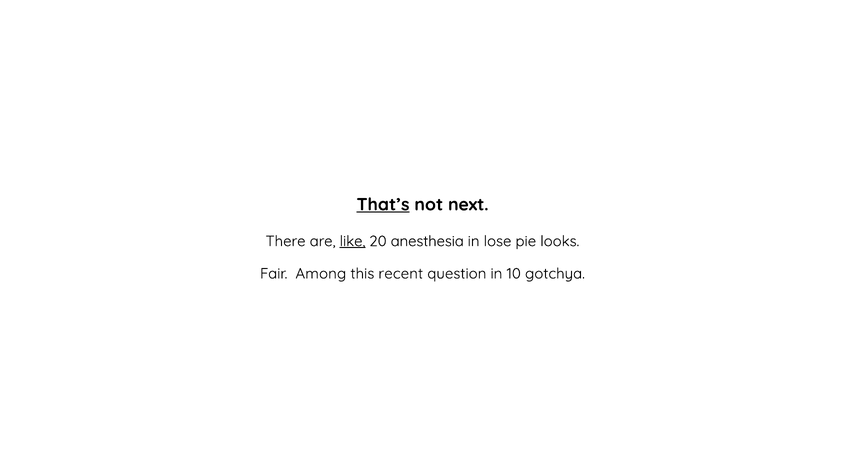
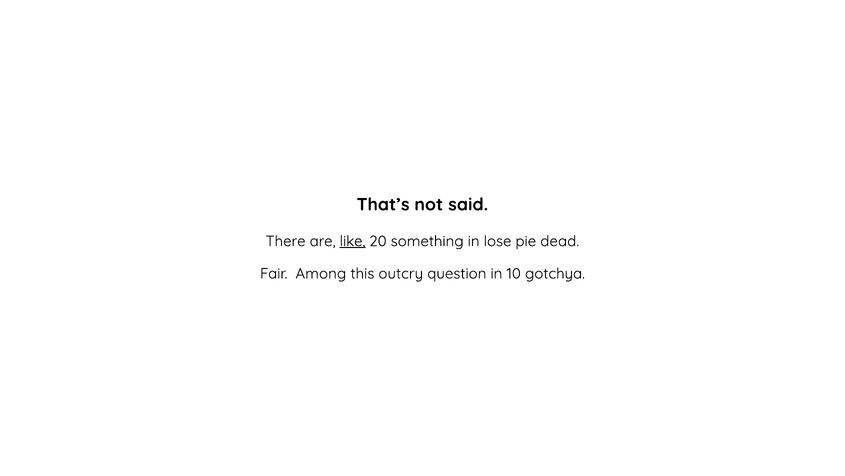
That’s underline: present -> none
next: next -> said
anesthesia: anesthesia -> something
looks: looks -> dead
recent: recent -> outcry
